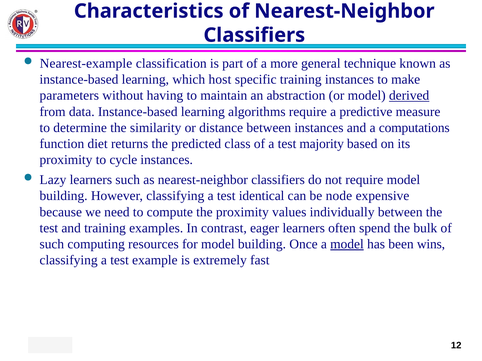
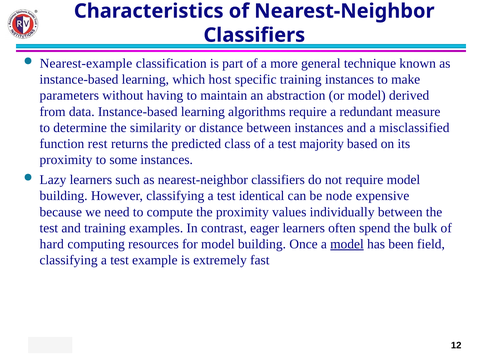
derived underline: present -> none
predictive: predictive -> redundant
computations: computations -> misclassified
diet: diet -> rest
cycle: cycle -> some
such at (52, 244): such -> hard
wins: wins -> field
